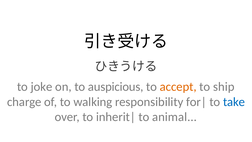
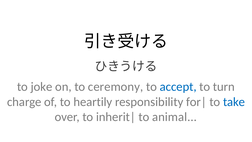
auspicious: auspicious -> ceremony
accept colour: orange -> blue
ship: ship -> turn
walking: walking -> heartily
